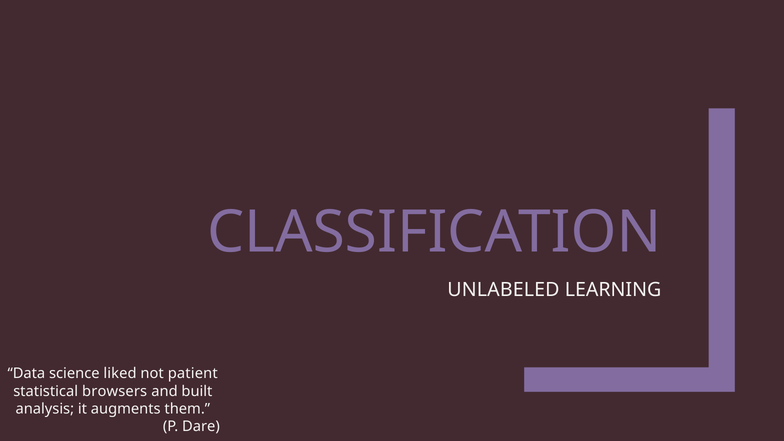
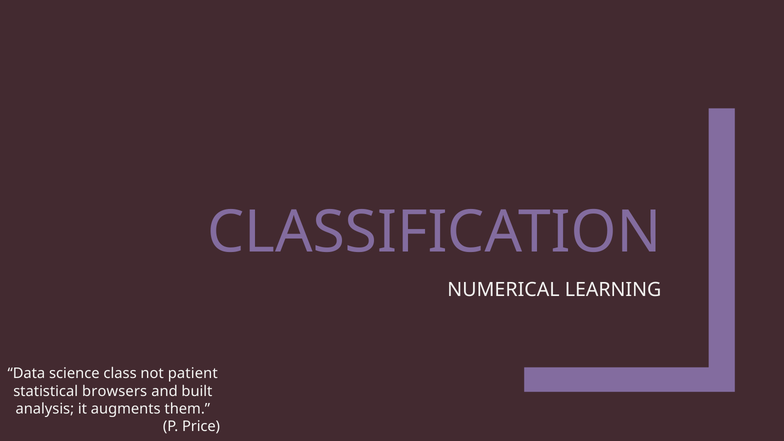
UNLABELED: UNLABELED -> NUMERICAL
liked: liked -> class
Dare: Dare -> Price
